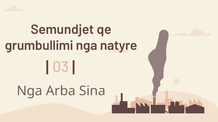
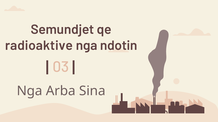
grumbullimi: grumbullimi -> radioaktive
natyre: natyre -> ndotin
